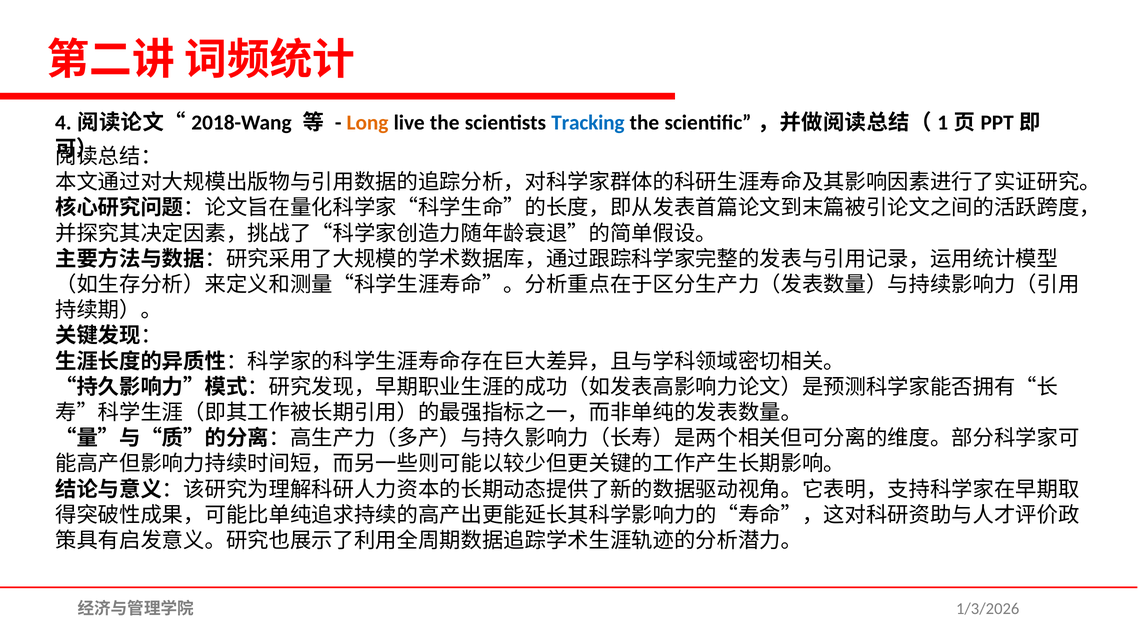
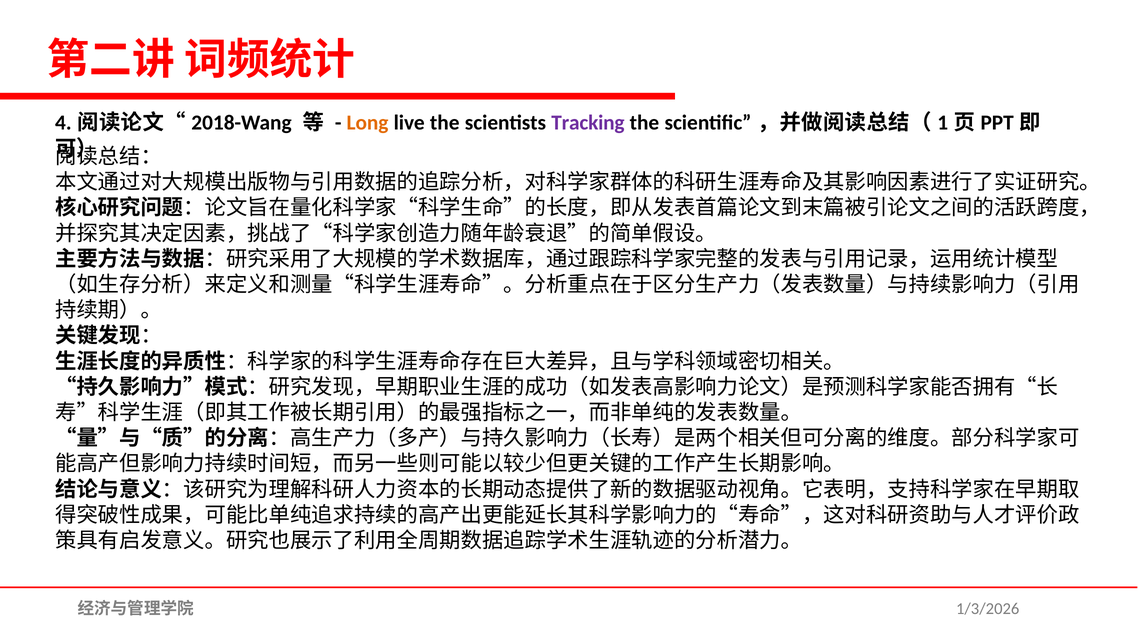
Tracking colour: blue -> purple
